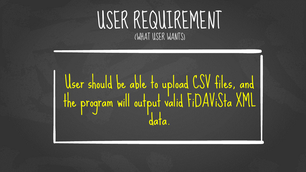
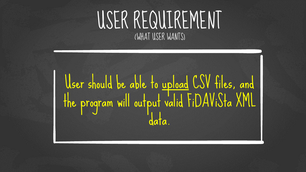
upload underline: none -> present
